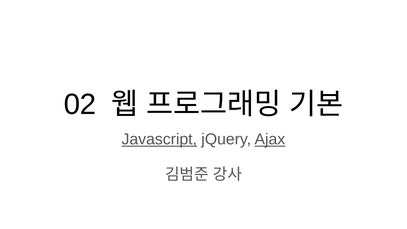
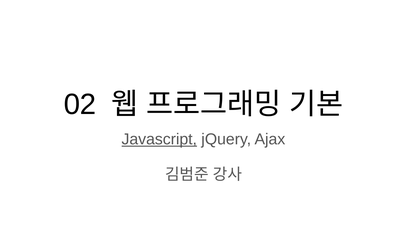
Ajax underline: present -> none
